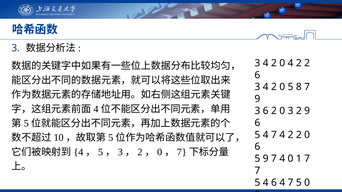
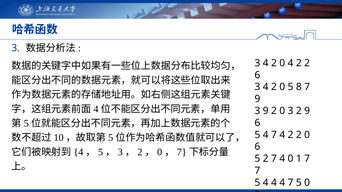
3 6: 6 -> 9
5 9: 9 -> 2
5 4 6: 6 -> 4
